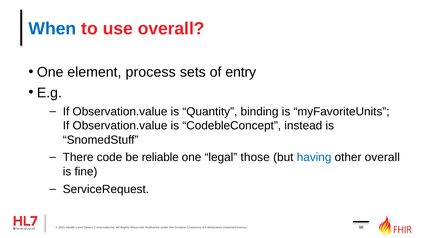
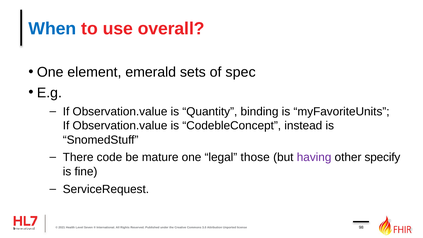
process: process -> emerald
entry: entry -> spec
reliable: reliable -> mature
having colour: blue -> purple
other overall: overall -> specify
